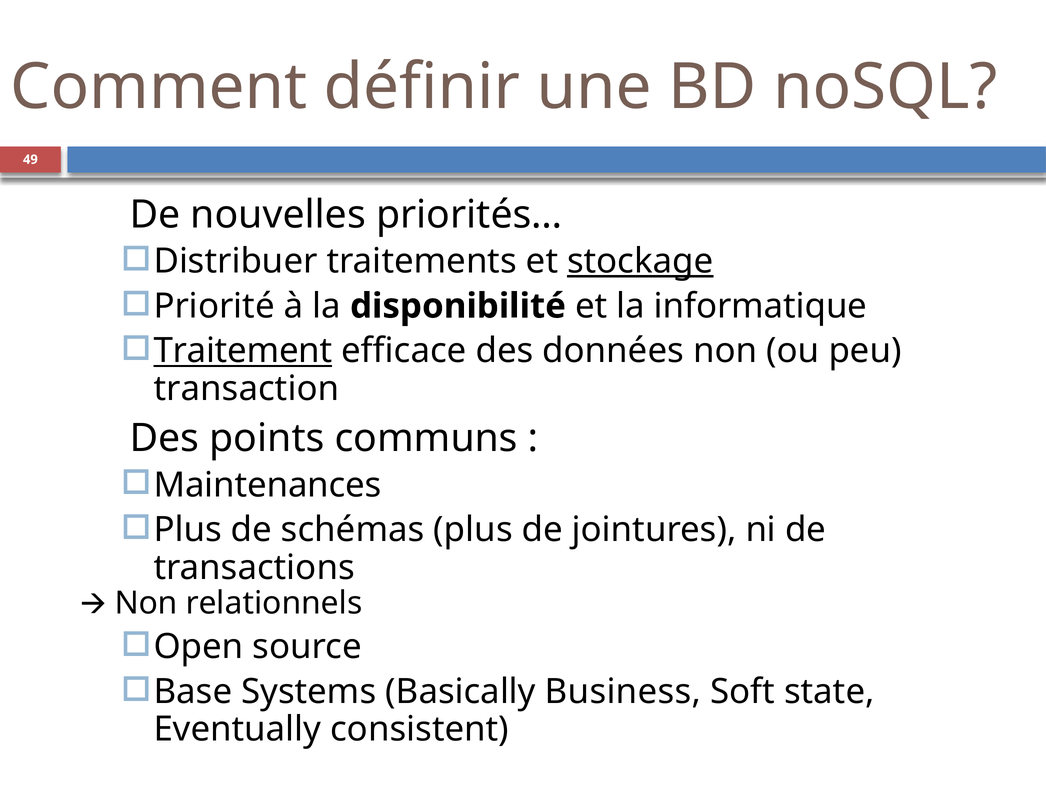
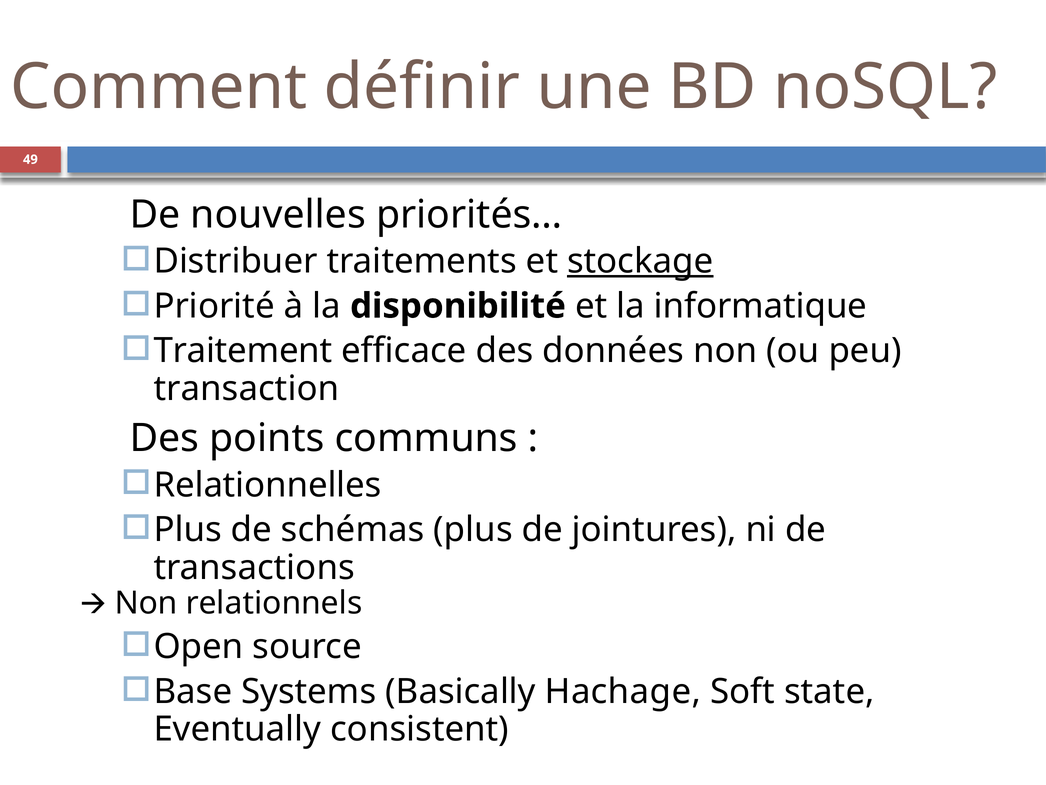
Traitement underline: present -> none
Maintenances: Maintenances -> Relationnelles
Business: Business -> Hachage
